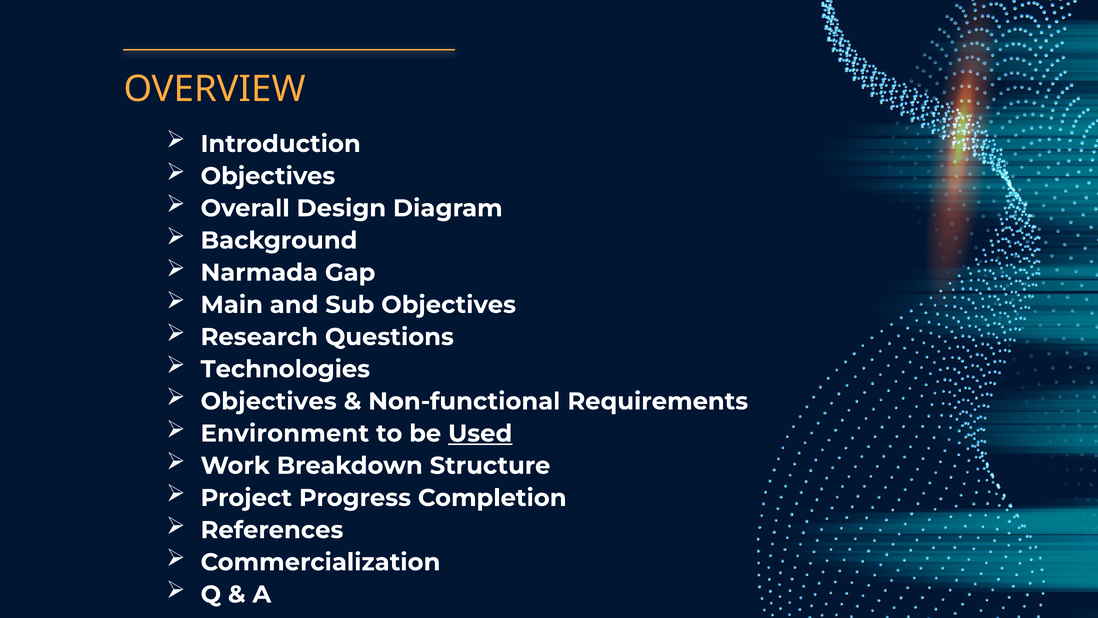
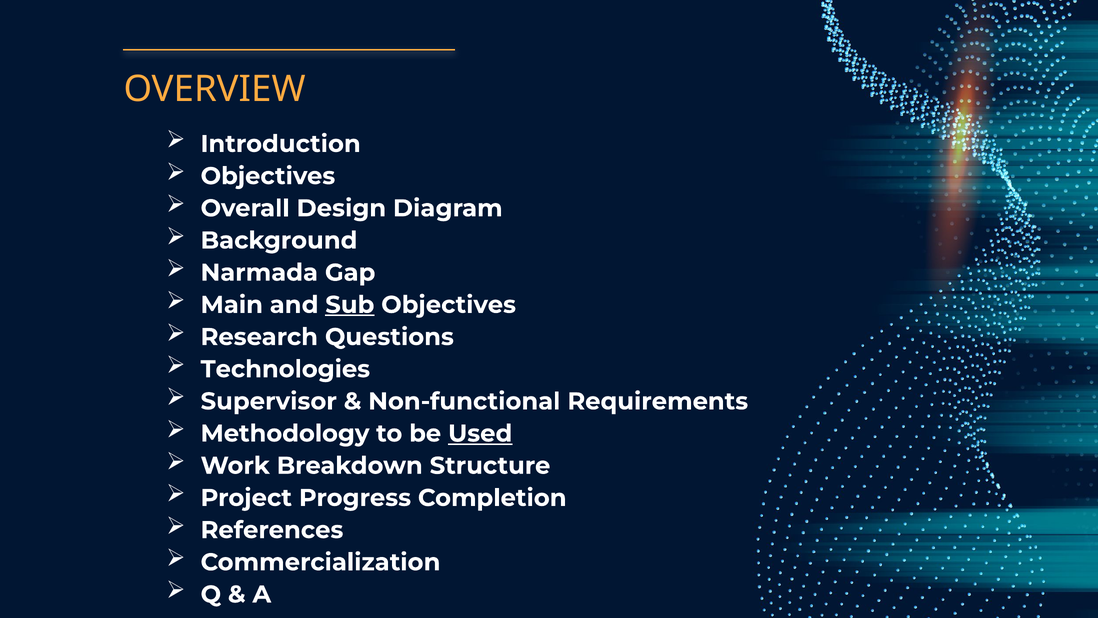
Sub underline: none -> present
Objectives at (269, 401): Objectives -> Supervisor
Environment: Environment -> Methodology
